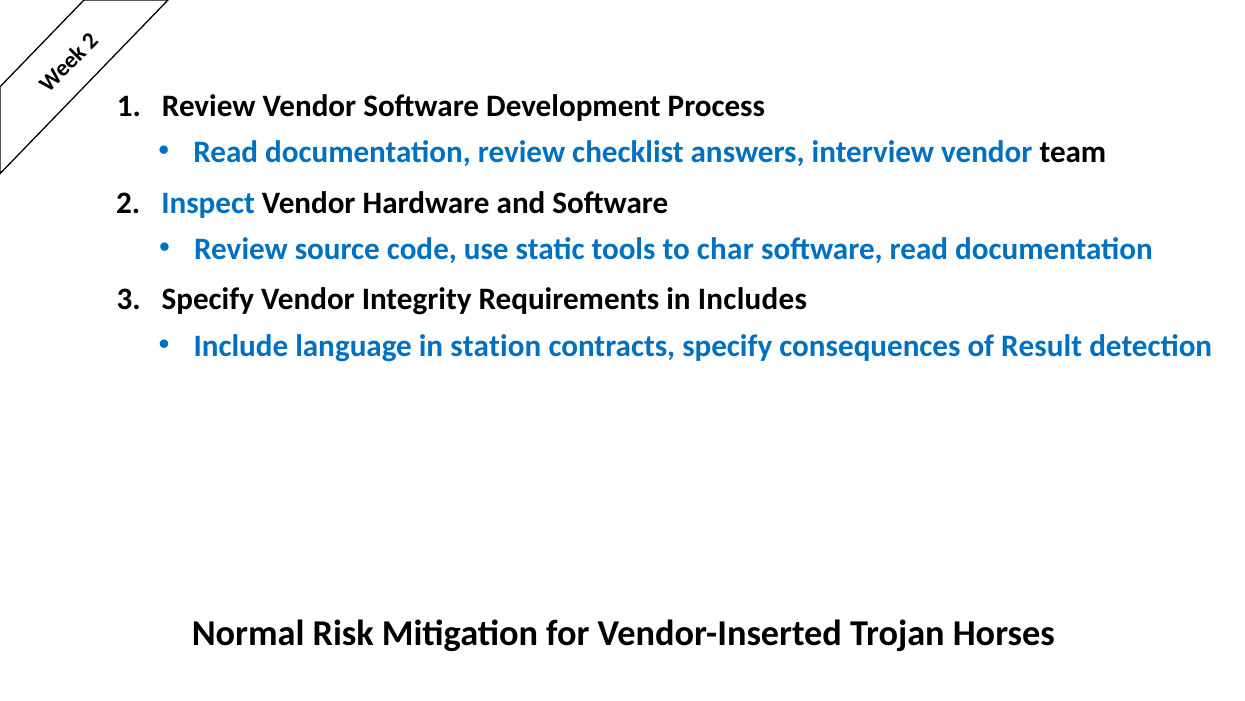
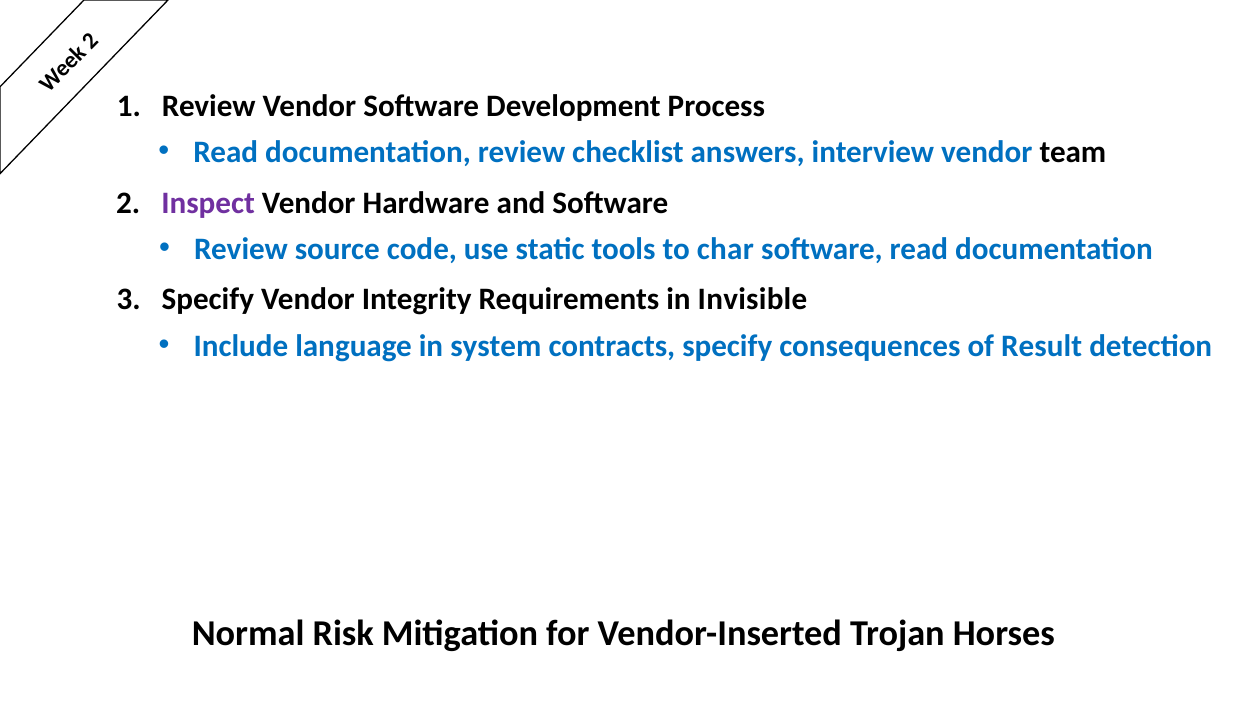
Inspect colour: blue -> purple
Includes: Includes -> Invisible
station: station -> system
